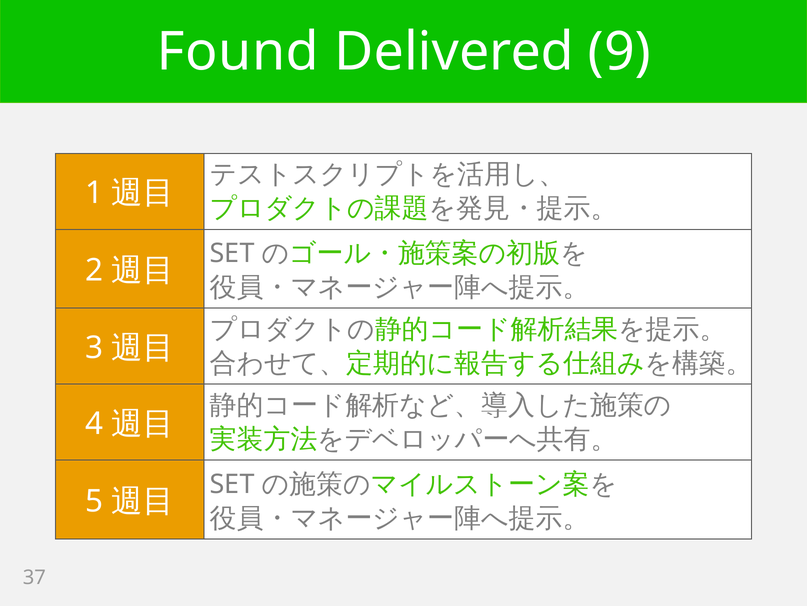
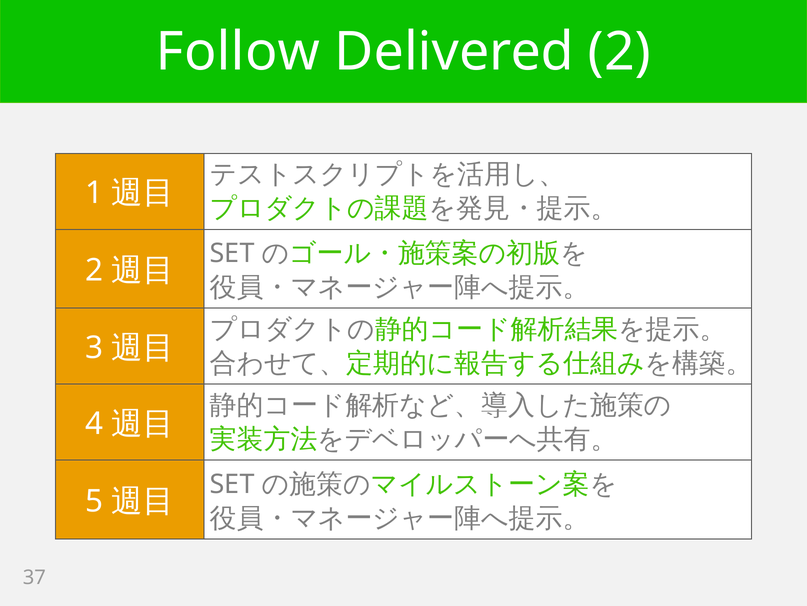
Found: Found -> Follow
Delivered 9: 9 -> 2
